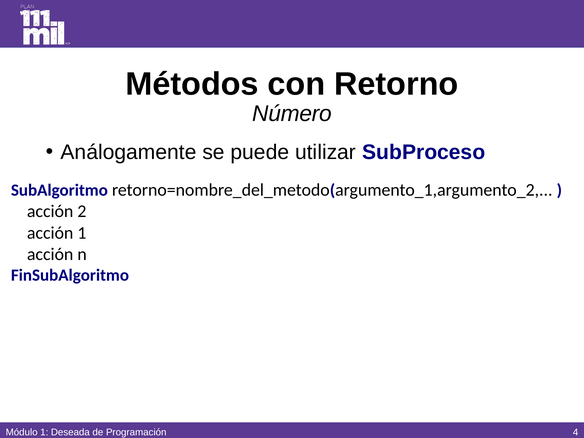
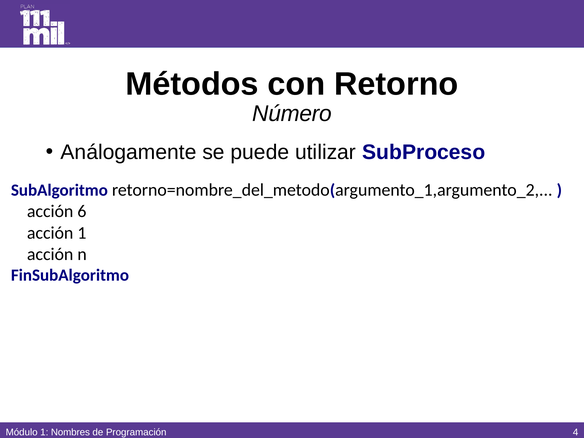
2: 2 -> 6
Deseada: Deseada -> Nombres
